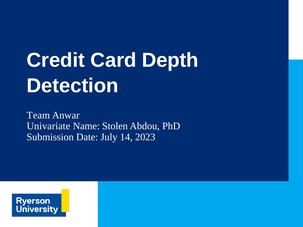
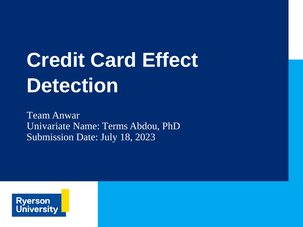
Depth: Depth -> Effect
Stolen: Stolen -> Terms
14: 14 -> 18
